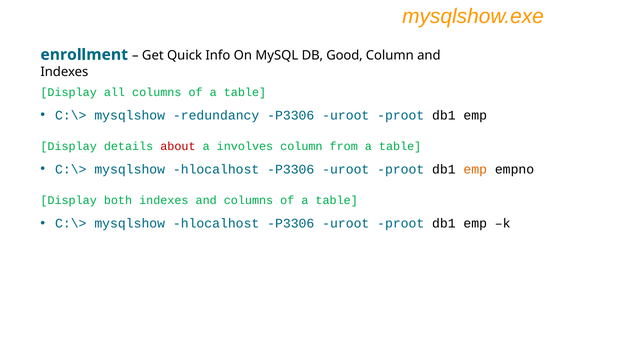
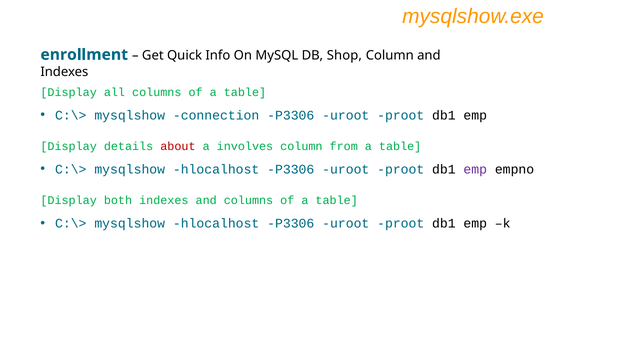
Good: Good -> Shop
redundancy: redundancy -> connection
emp at (475, 169) colour: orange -> purple
